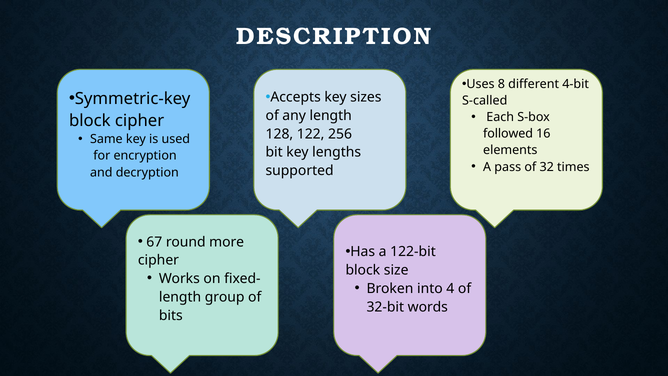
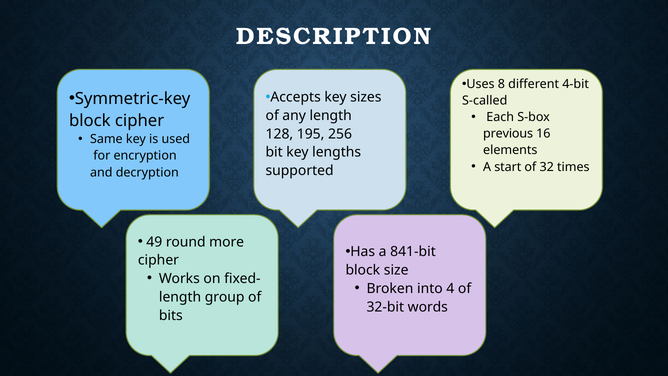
122: 122 -> 195
followed: followed -> previous
pass: pass -> start
67: 67 -> 49
122-bit: 122-bit -> 841-bit
